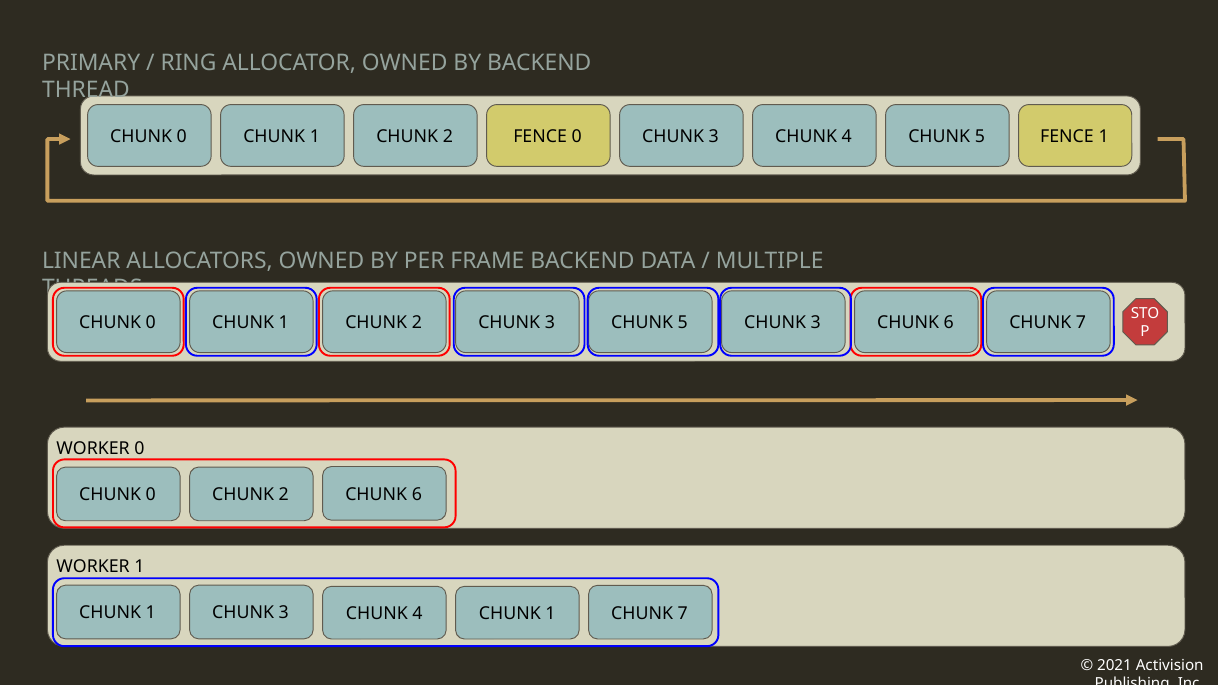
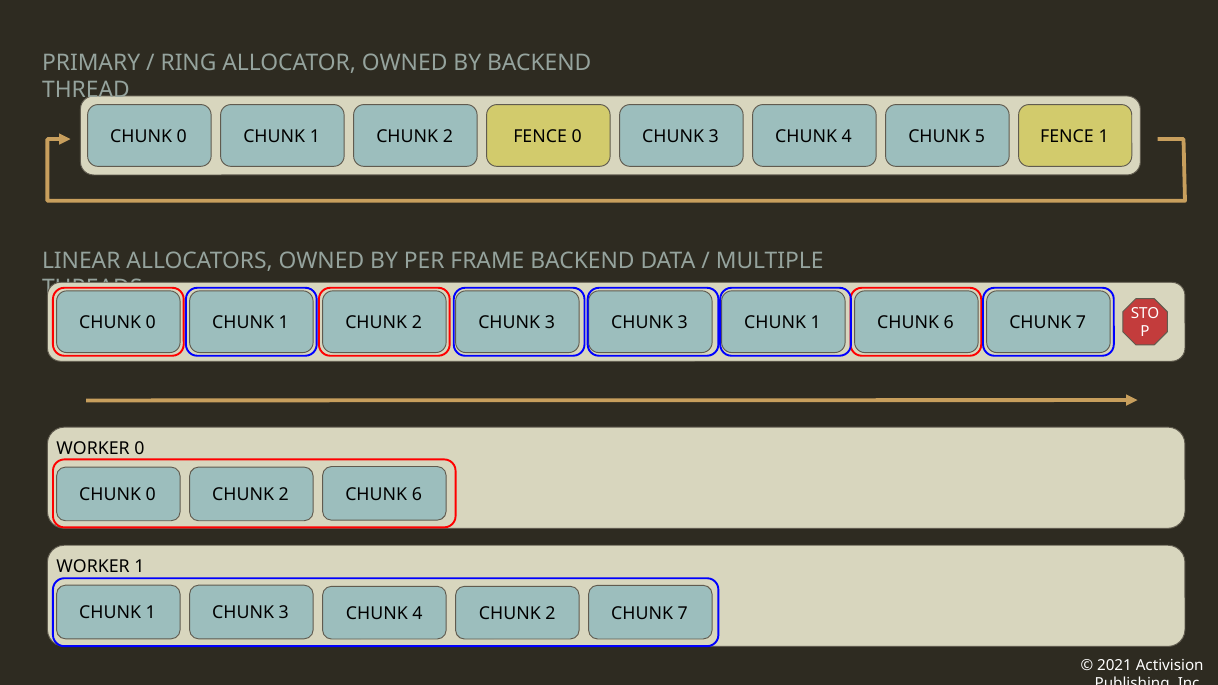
3 CHUNK 5: 5 -> 3
3 at (816, 323): 3 -> 1
4 CHUNK 1: 1 -> 2
